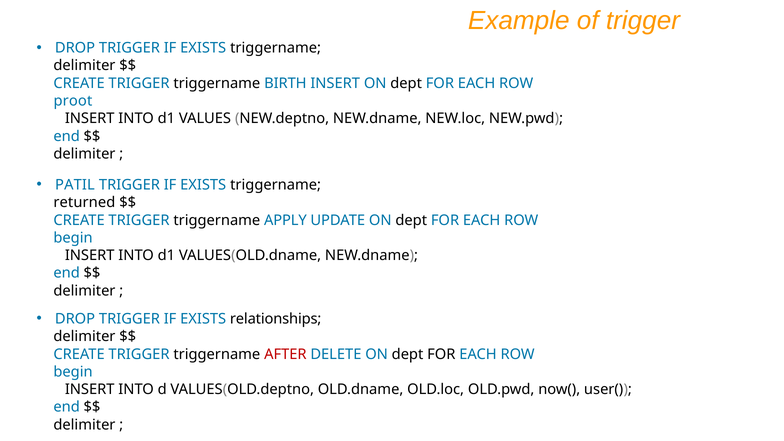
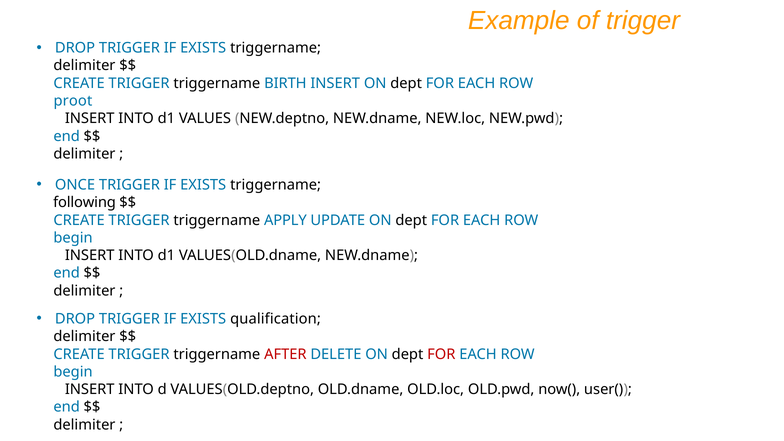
PATIL: PATIL -> ONCE
returned: returned -> following
relationships: relationships -> qualification
FOR at (441, 354) colour: black -> red
